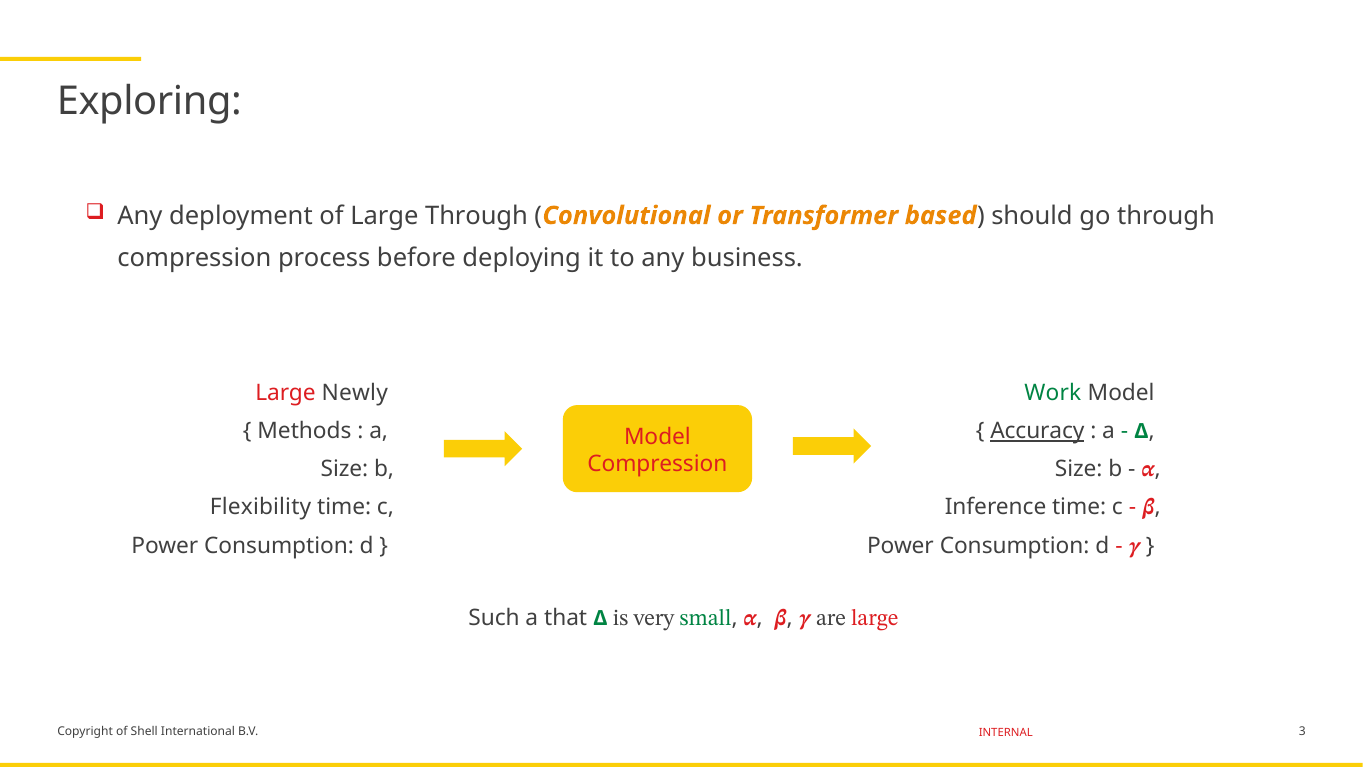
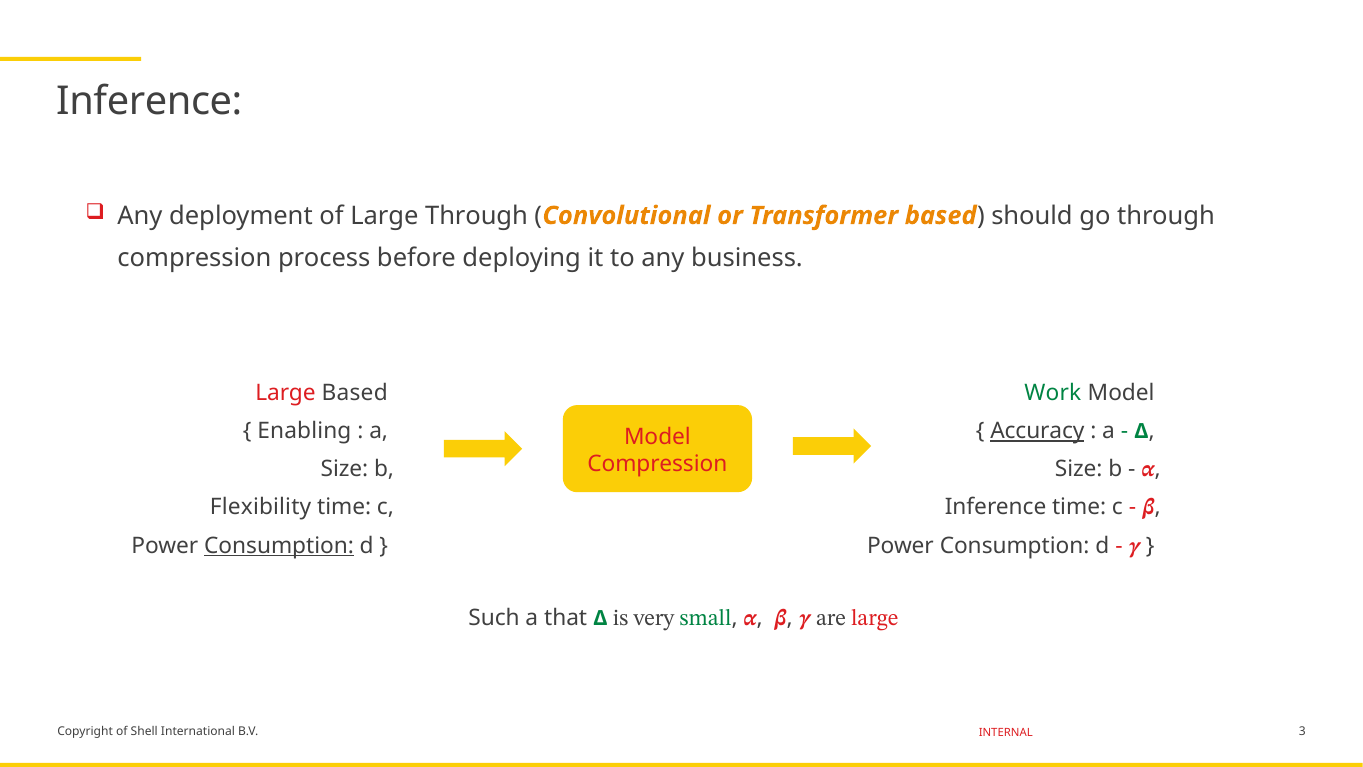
Exploring at (149, 101): Exploring -> Inference
Large Newly: Newly -> Based
Methods: Methods -> Enabling
Consumption at (279, 545) underline: none -> present
